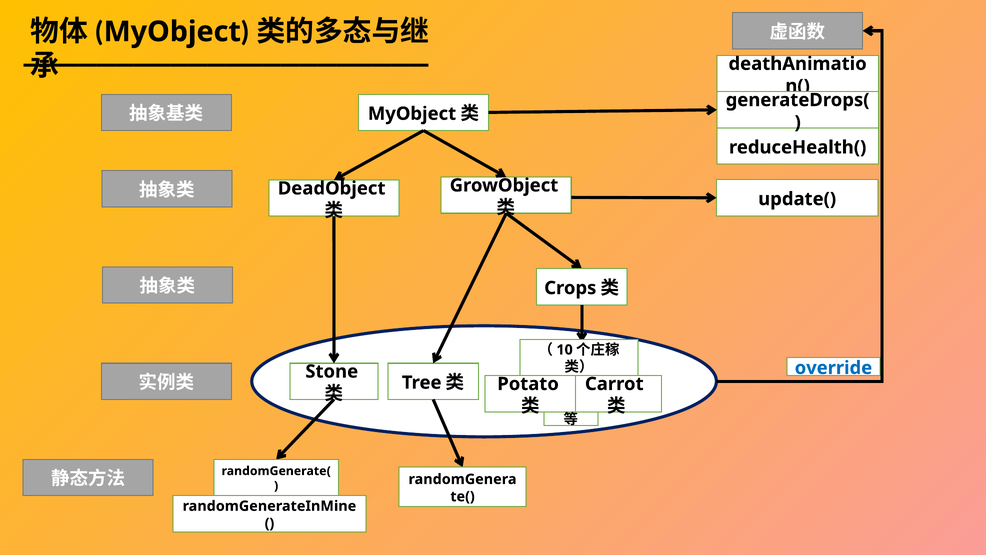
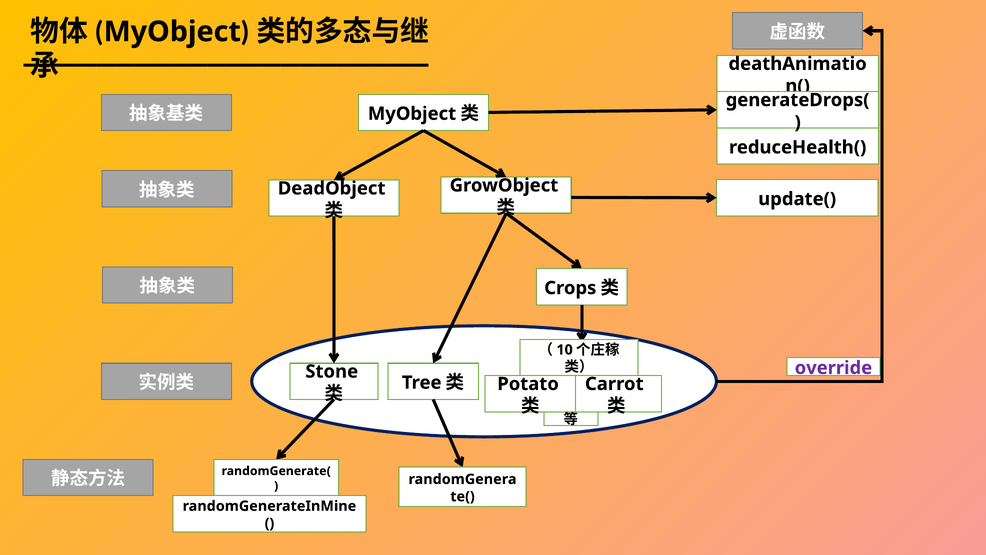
override colour: blue -> purple
